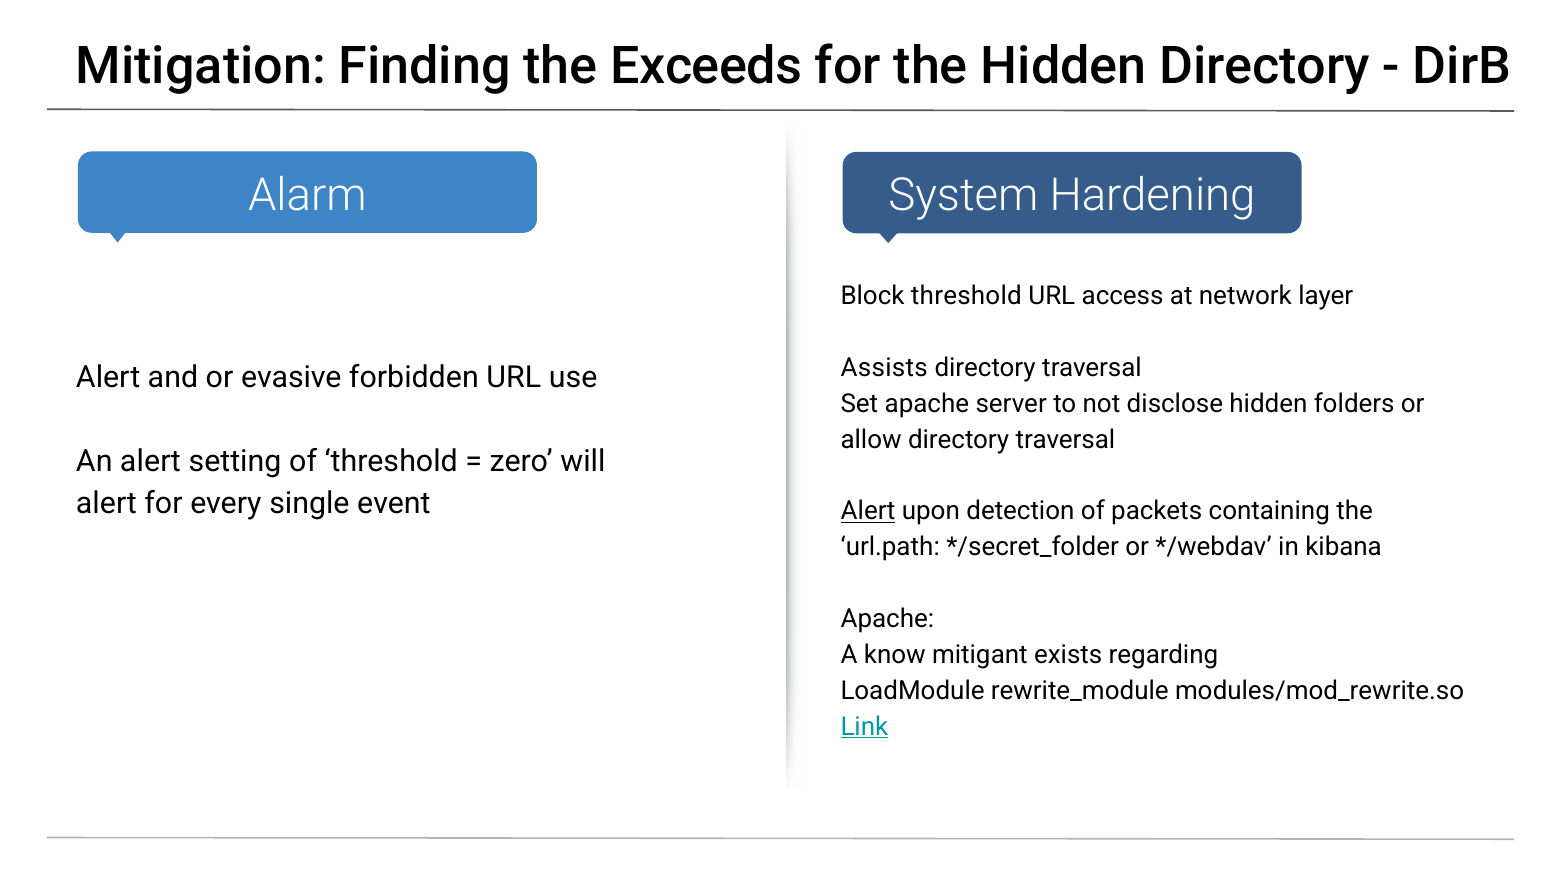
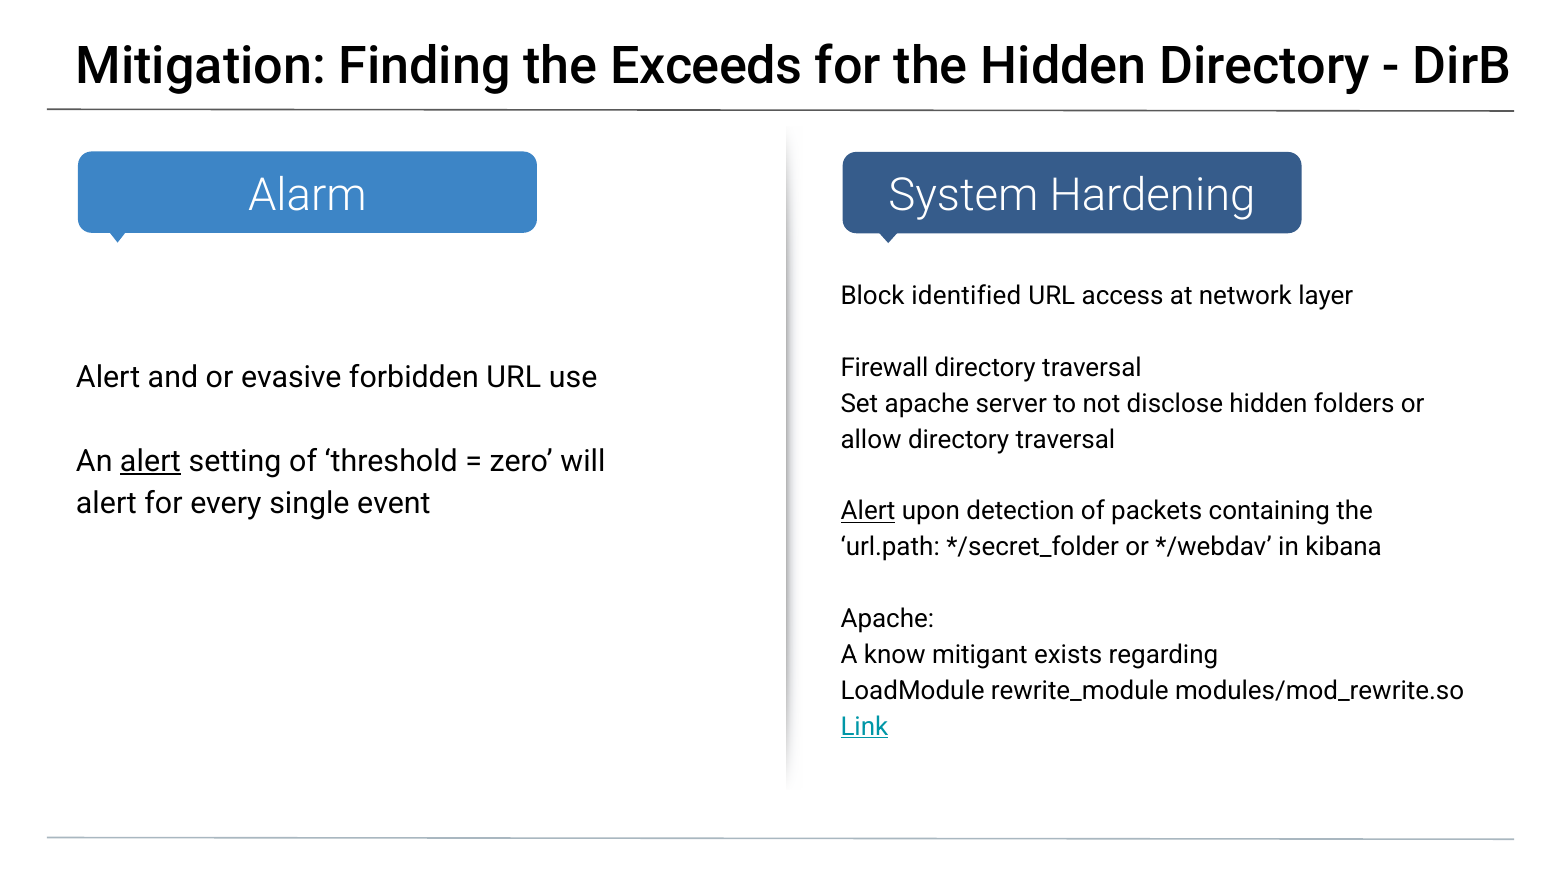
Block threshold: threshold -> identified
Assists: Assists -> Firewall
alert at (150, 461) underline: none -> present
